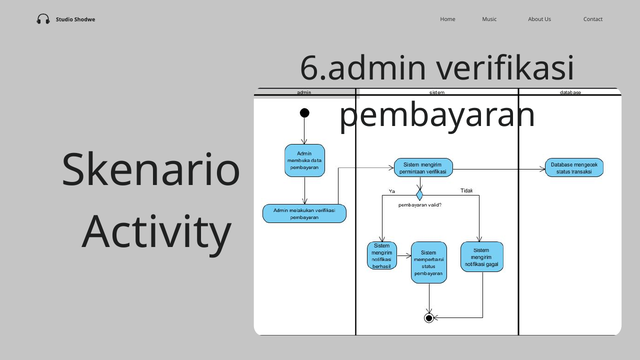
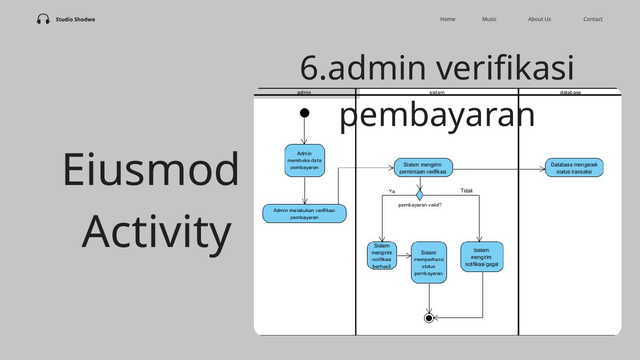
Skenario: Skenario -> Eiusmod
